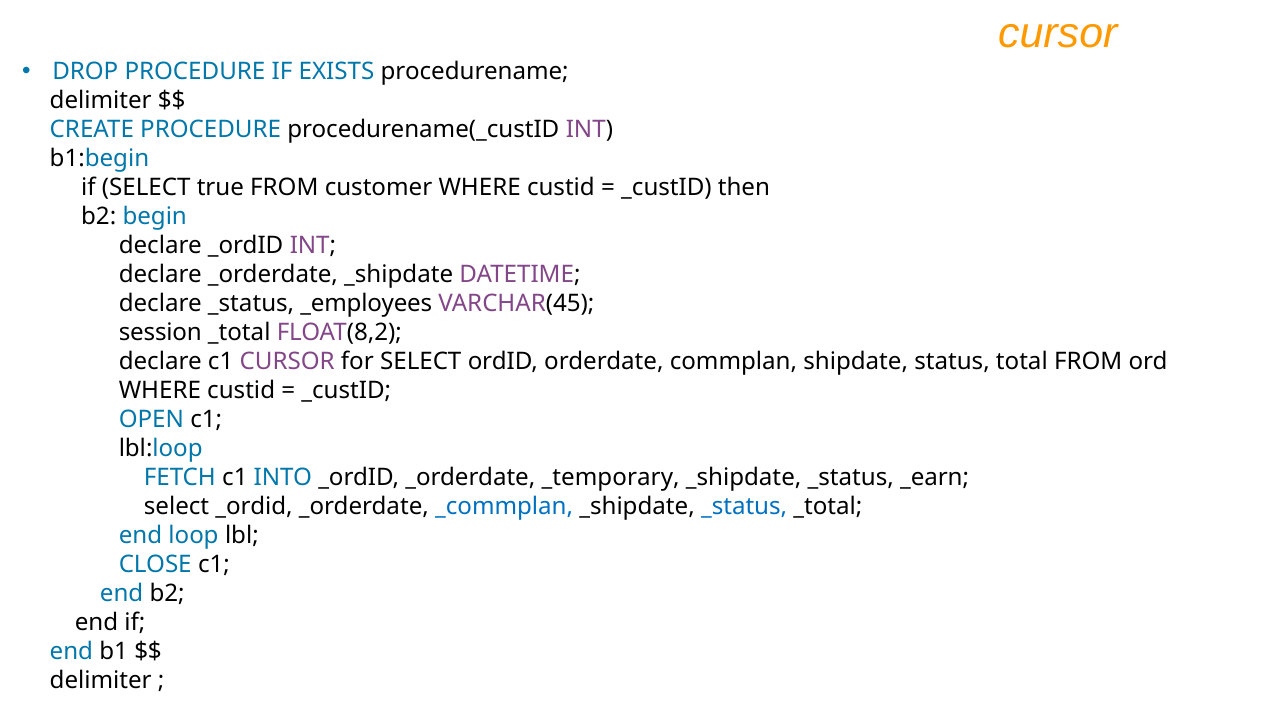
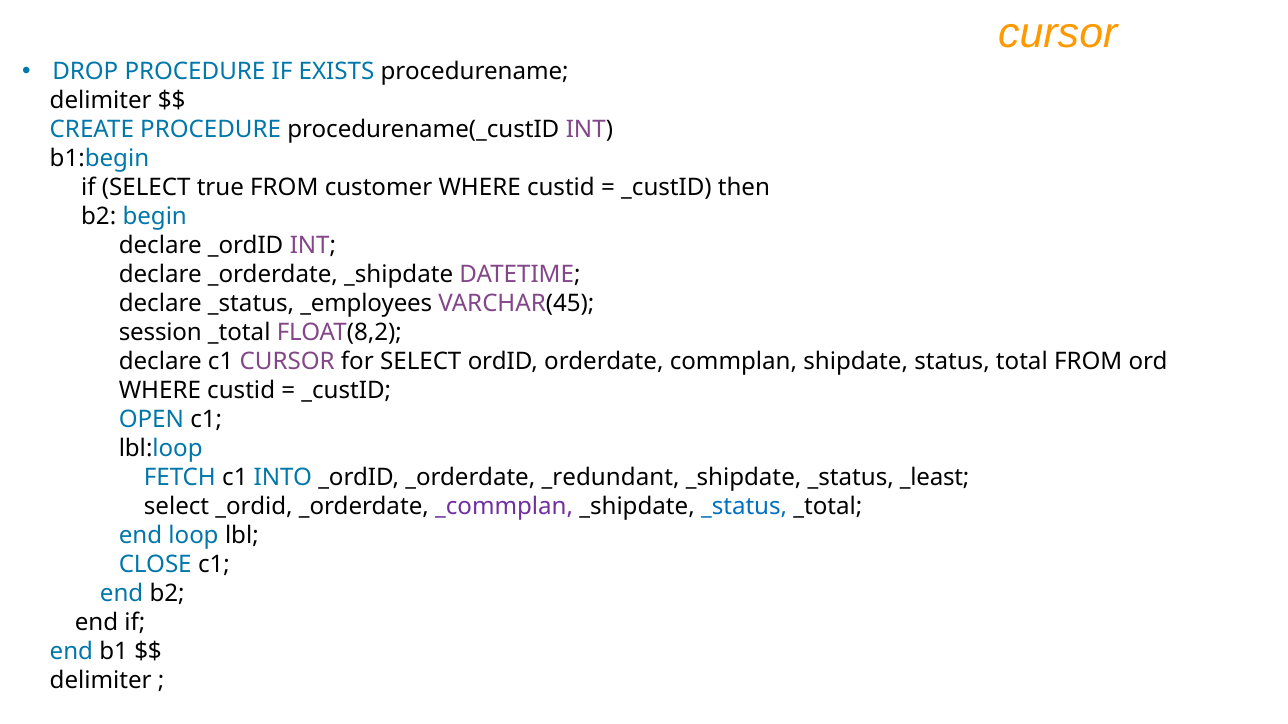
_temporary: _temporary -> _redundant
_earn: _earn -> _least
_commplan colour: blue -> purple
